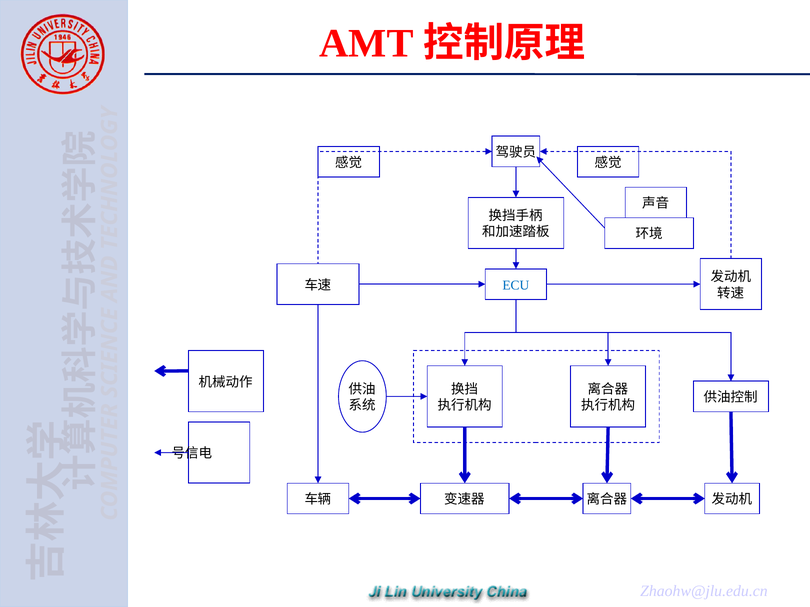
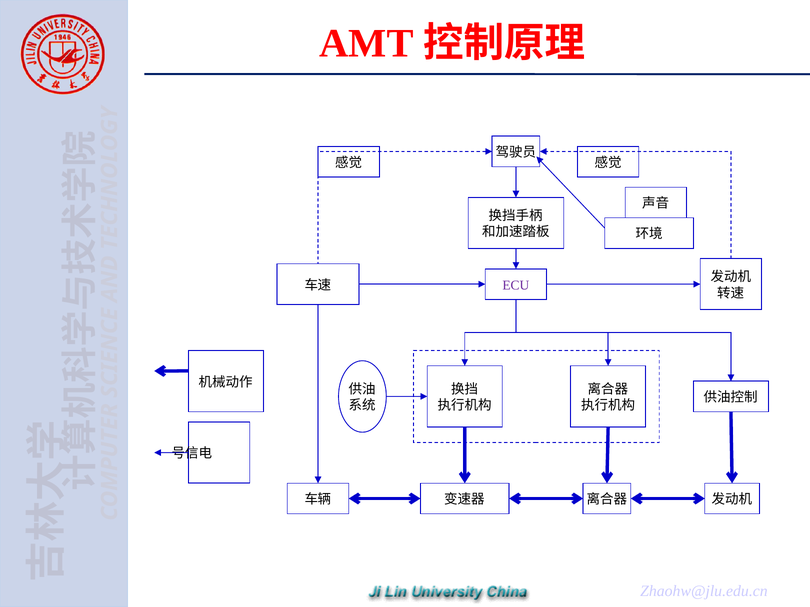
ECU colour: blue -> purple
